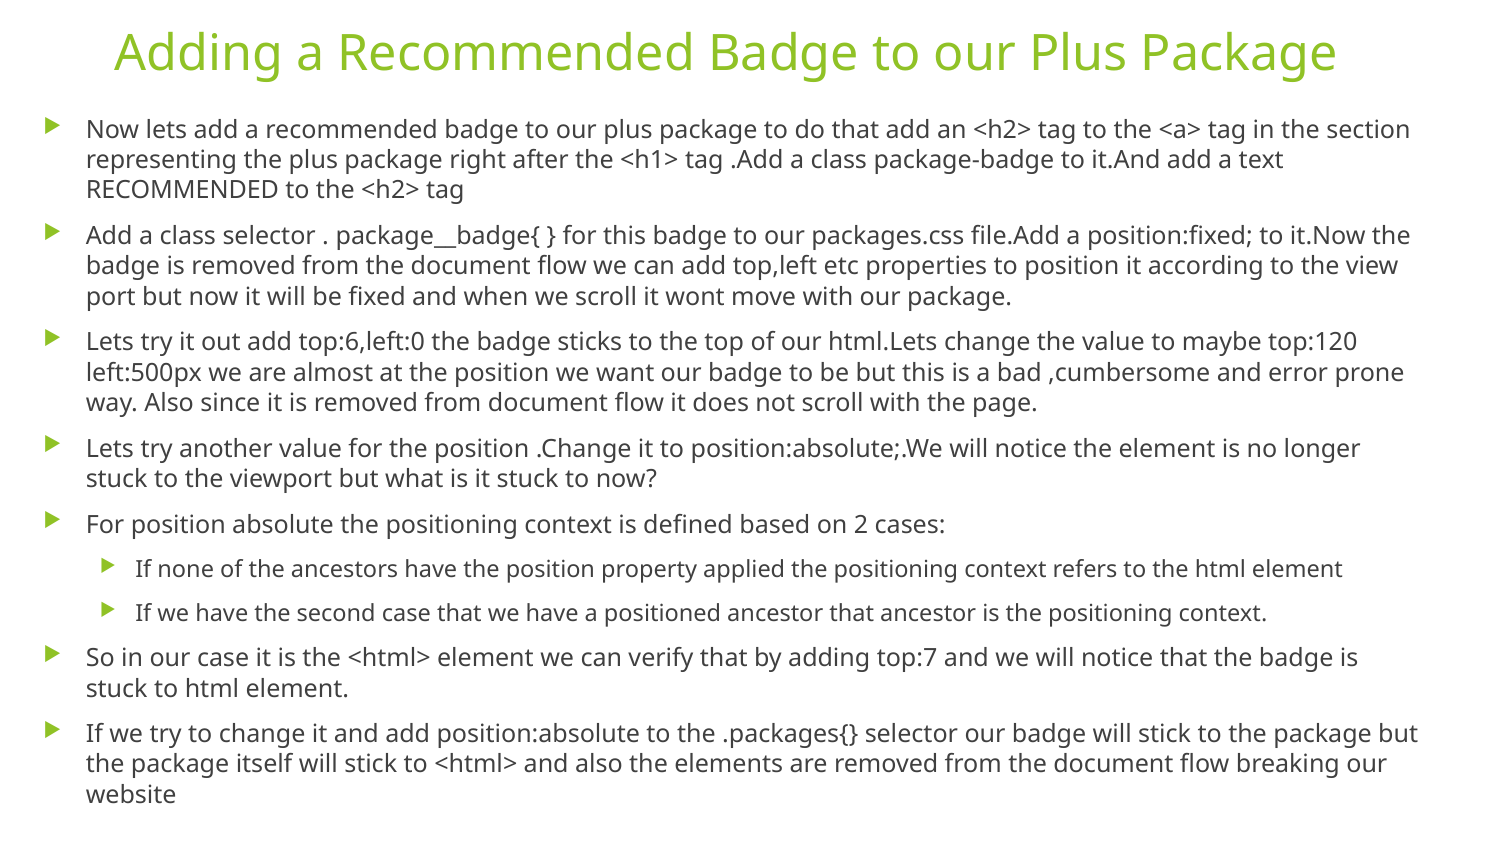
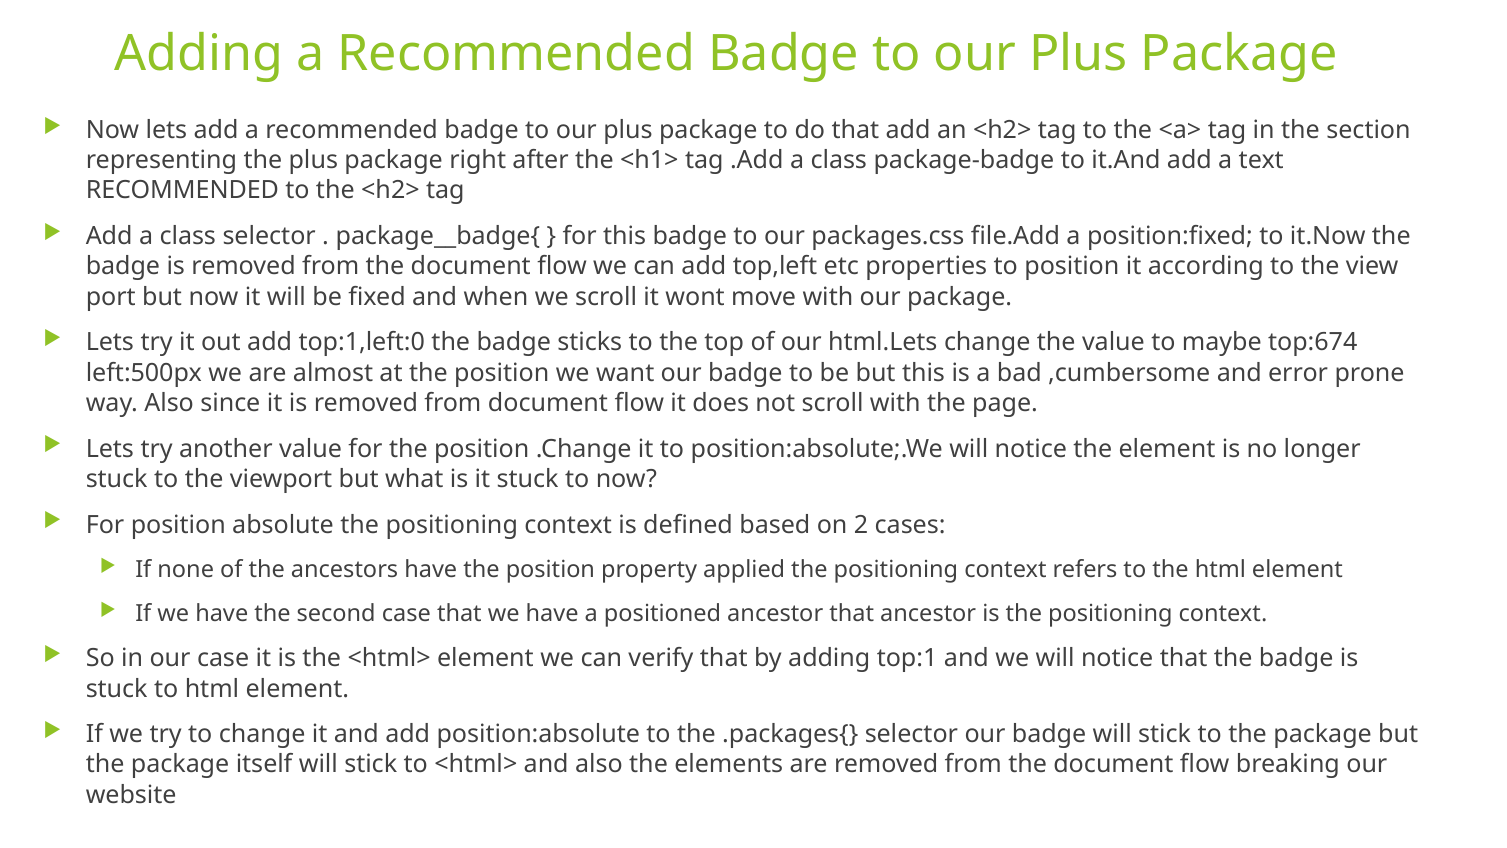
top:6,left:0: top:6,left:0 -> top:1,left:0
top:120: top:120 -> top:674
top:7: top:7 -> top:1
